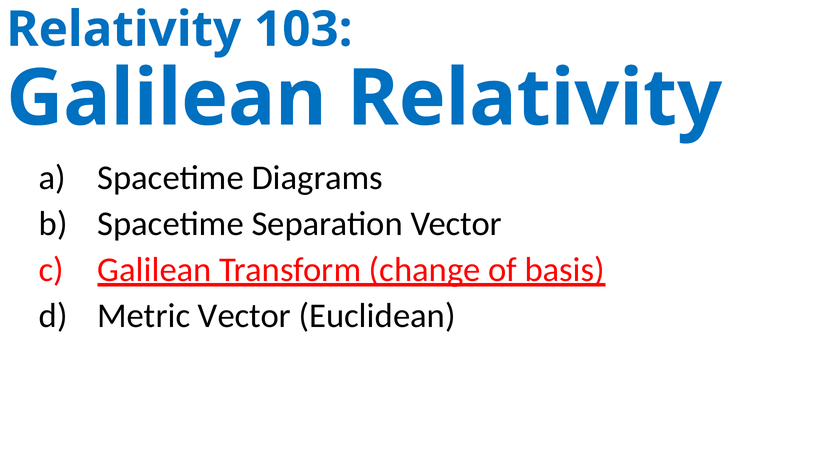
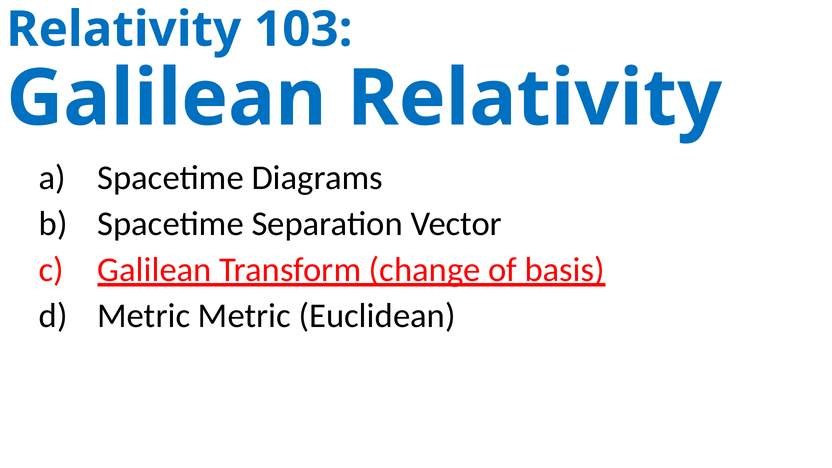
Metric Vector: Vector -> Metric
